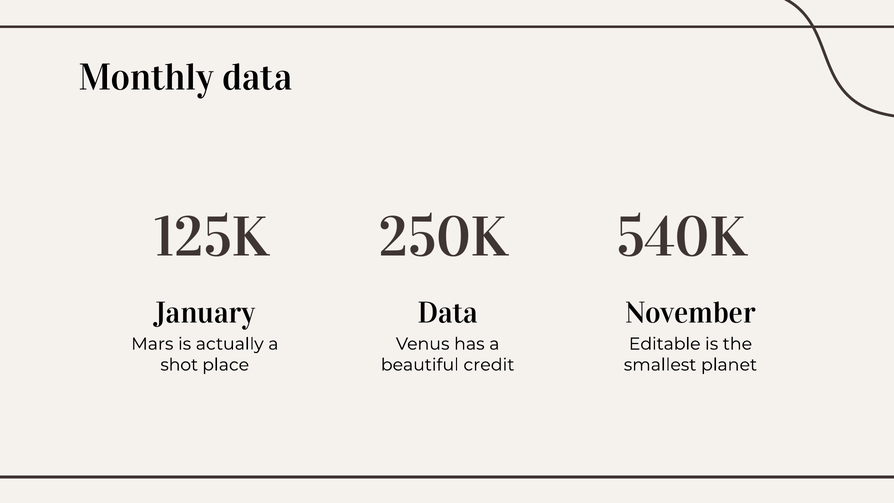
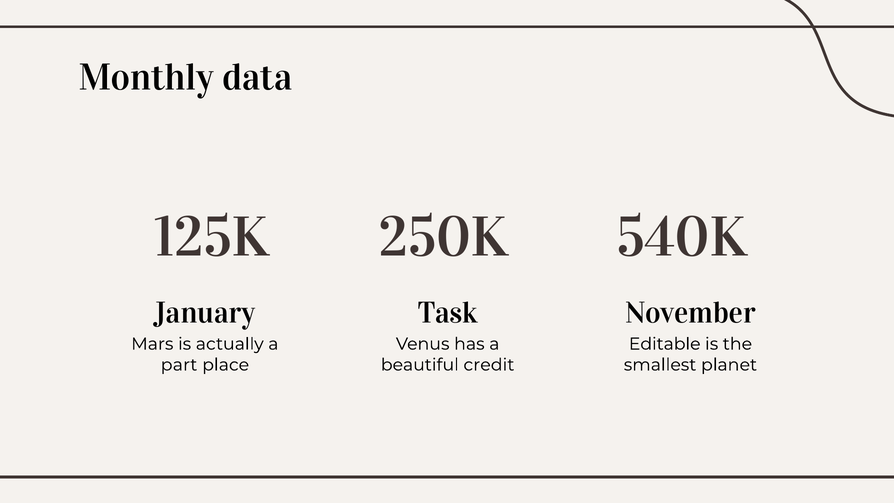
Data at (448, 313): Data -> Task
shot: shot -> part
